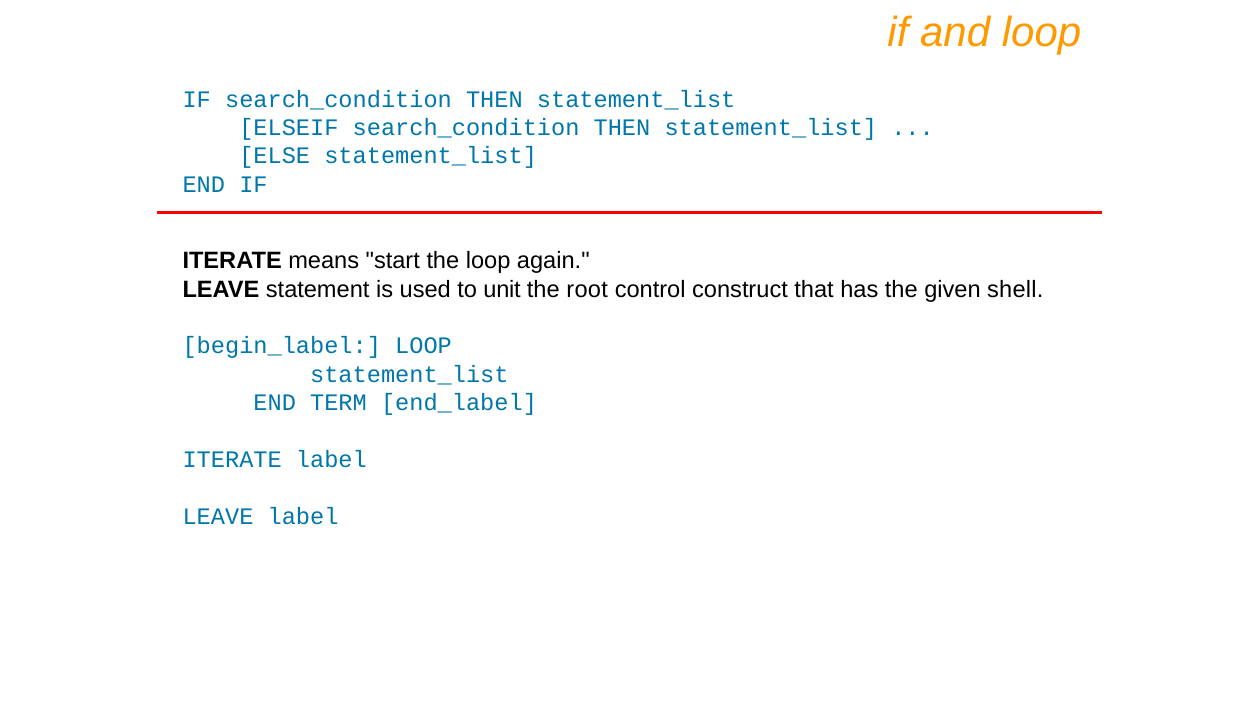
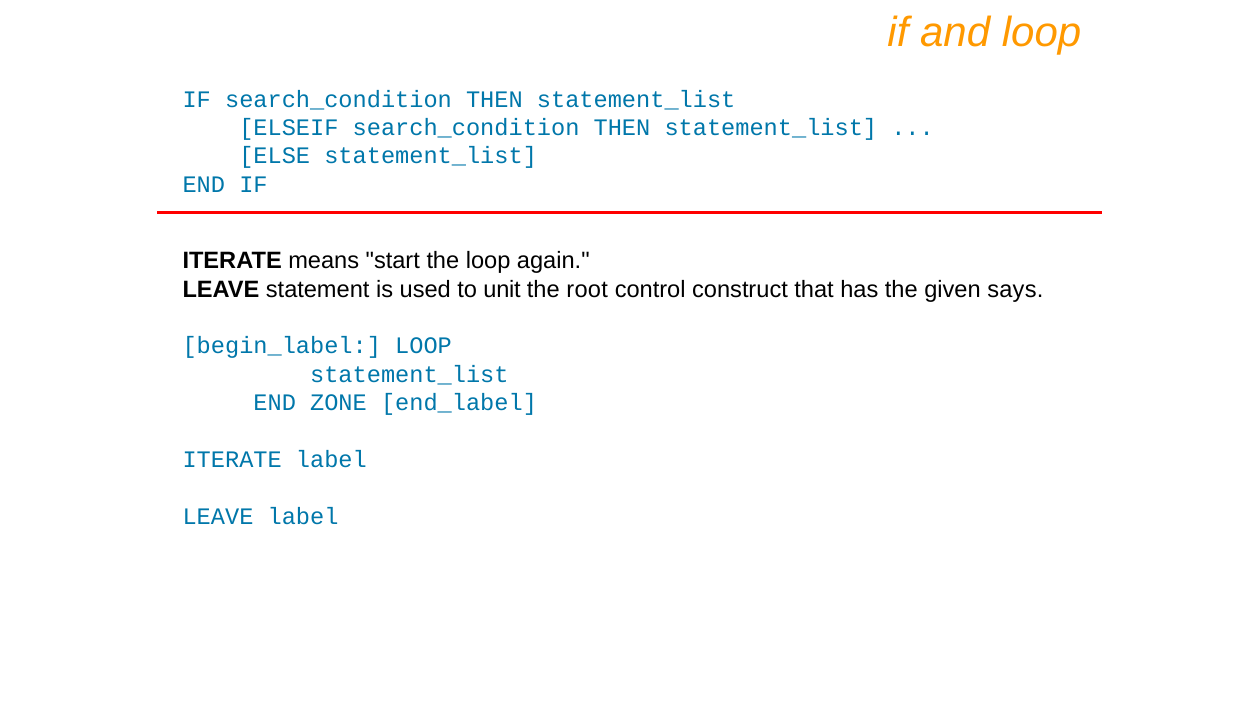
shell: shell -> says
TERM: TERM -> ZONE
